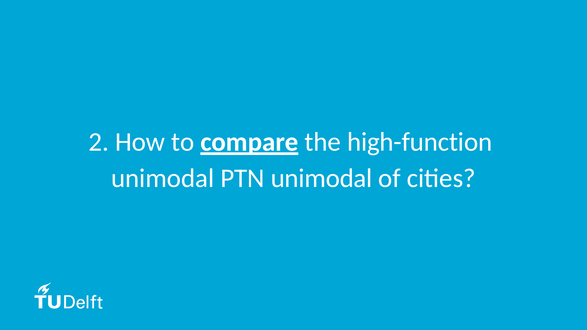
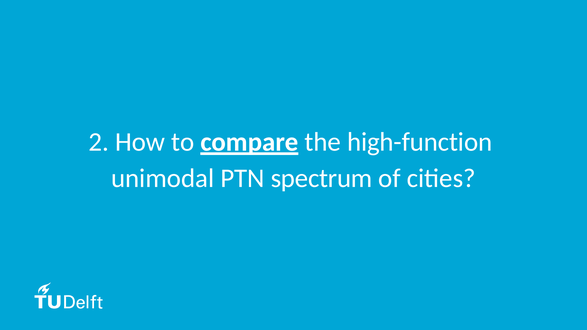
PTN unimodal: unimodal -> spectrum
